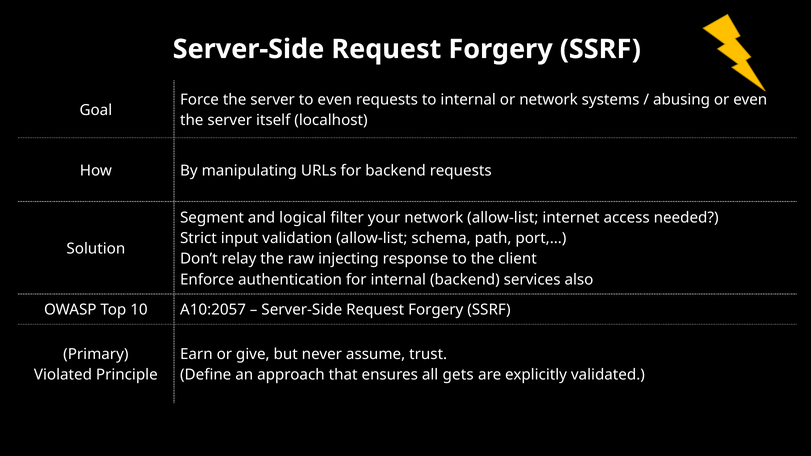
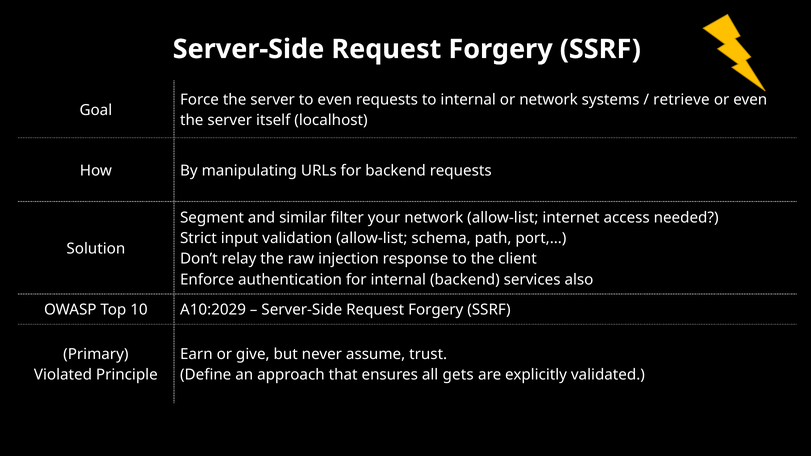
abusing: abusing -> retrieve
logical: logical -> similar
injecting: injecting -> injection
A10:2057: A10:2057 -> A10:2029
